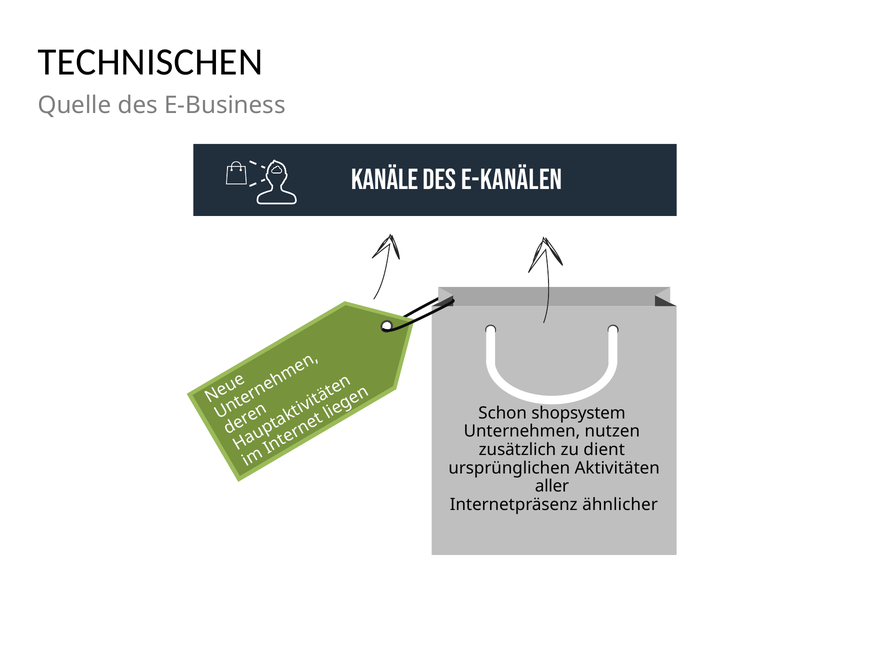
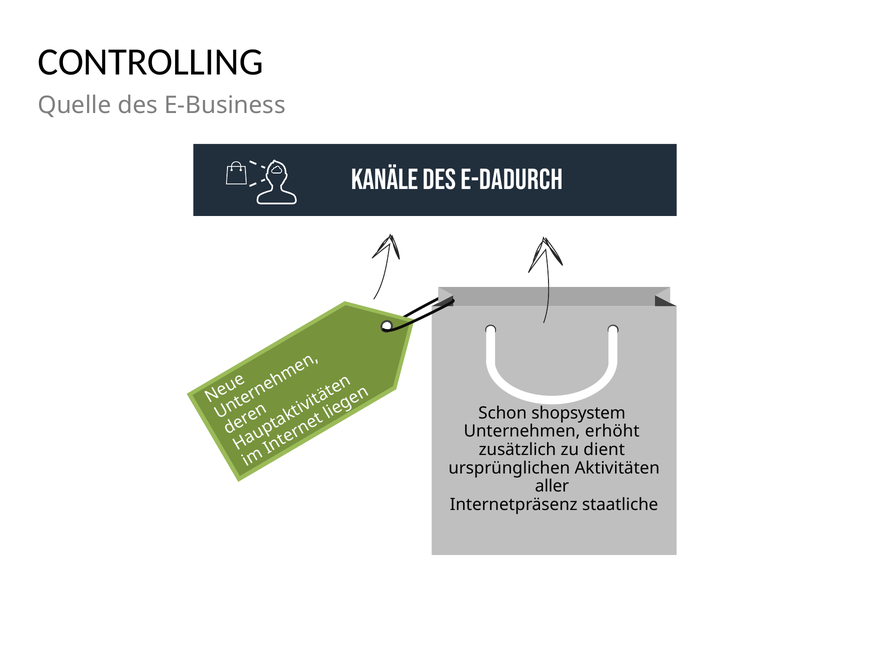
TECHNISCHEN: TECHNISCHEN -> CONTROLLING
E-Kanälen: E-Kanälen -> E-Dadurch
nutzen: nutzen -> erhöht
ähnlicher: ähnlicher -> staatliche
